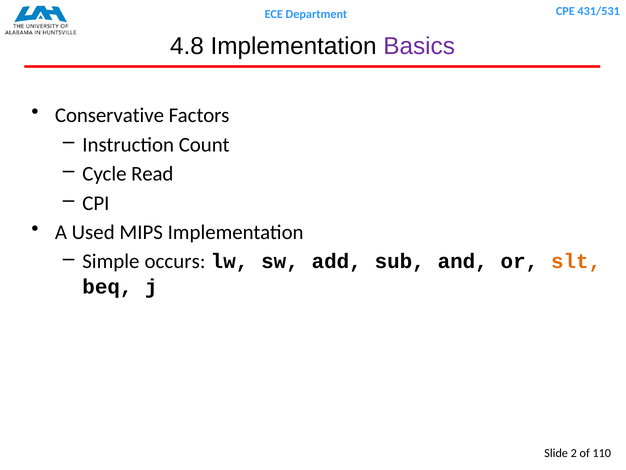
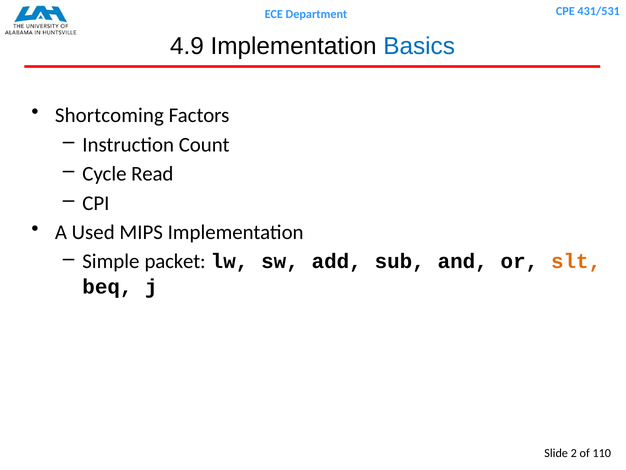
4.8: 4.8 -> 4.9
Basics colour: purple -> blue
Conservative: Conservative -> Shortcoming
occurs: occurs -> packet
